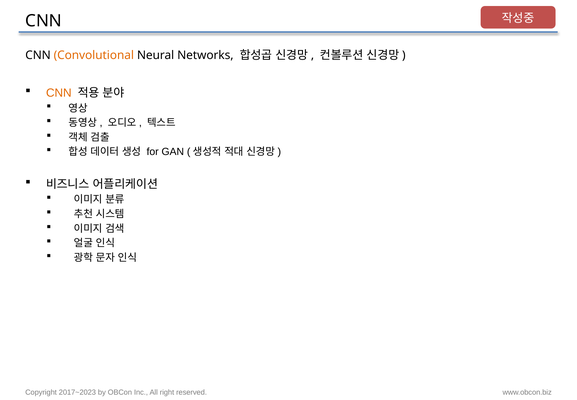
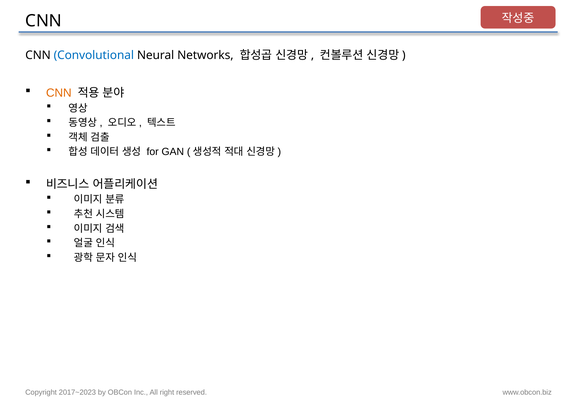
Convolutional colour: orange -> blue
